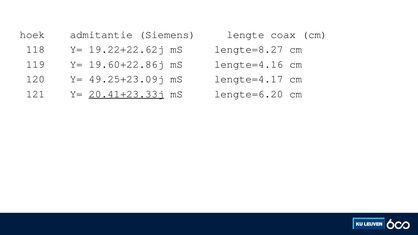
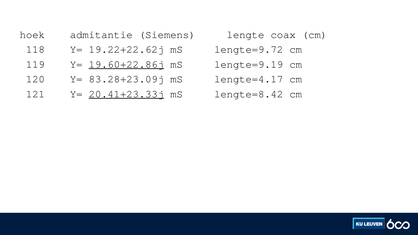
lengte=8.27: lengte=8.27 -> lengte=9.72
19.60+22.86j underline: none -> present
lengte=4.16: lengte=4.16 -> lengte=9.19
49.25+23.09j: 49.25+23.09j -> 83.28+23.09j
lengte=6.20: lengte=6.20 -> lengte=8.42
